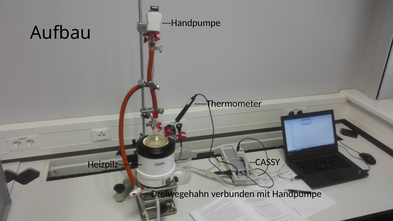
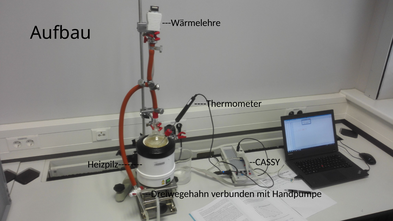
---Handpumpe: ---Handpumpe -> ---Wärmelehre
